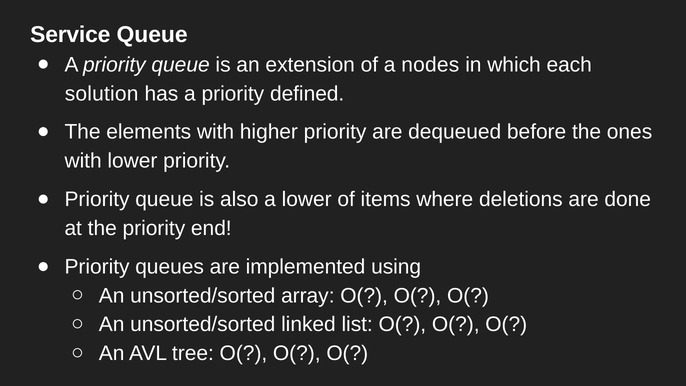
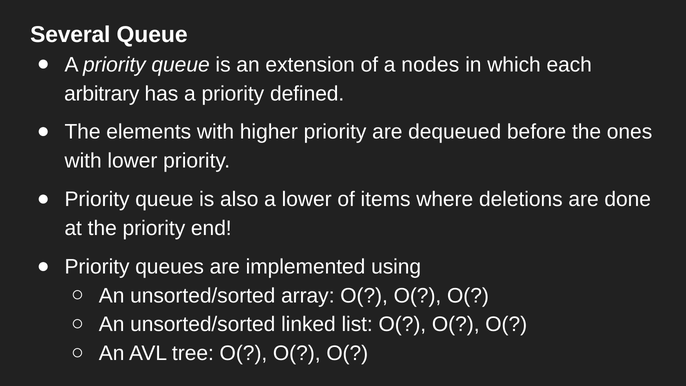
Service: Service -> Several
solution: solution -> arbitrary
